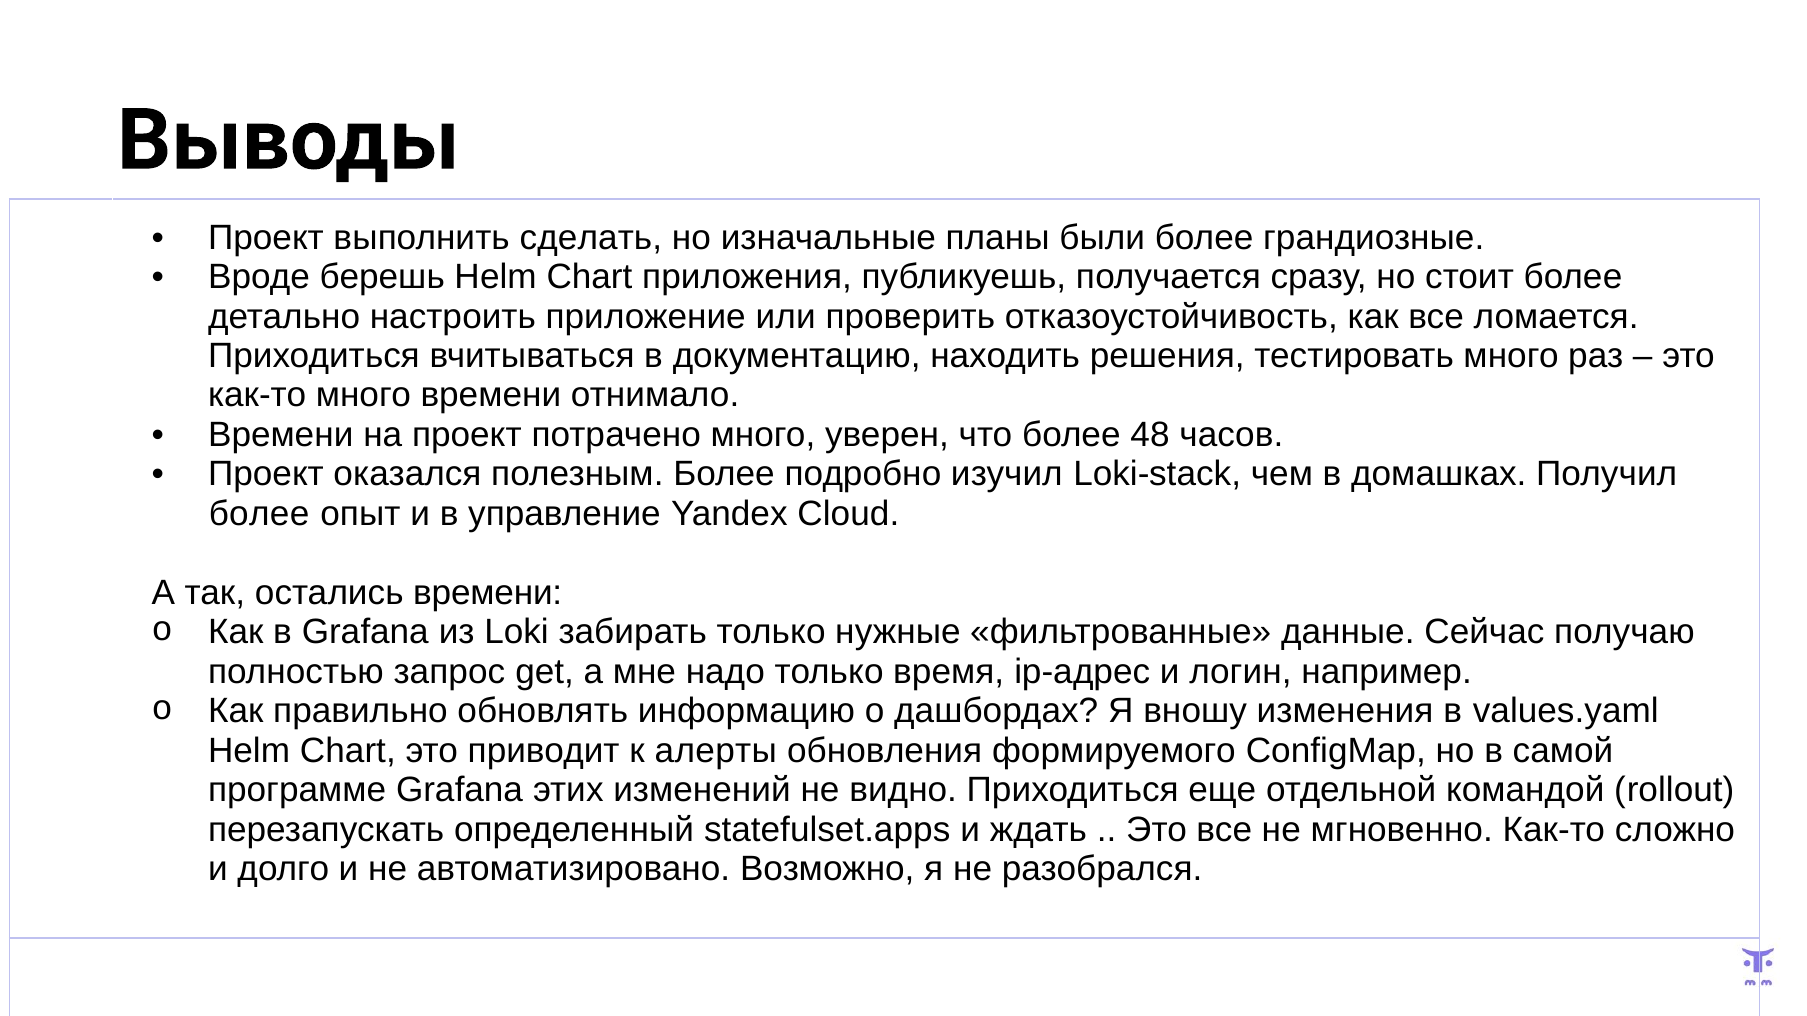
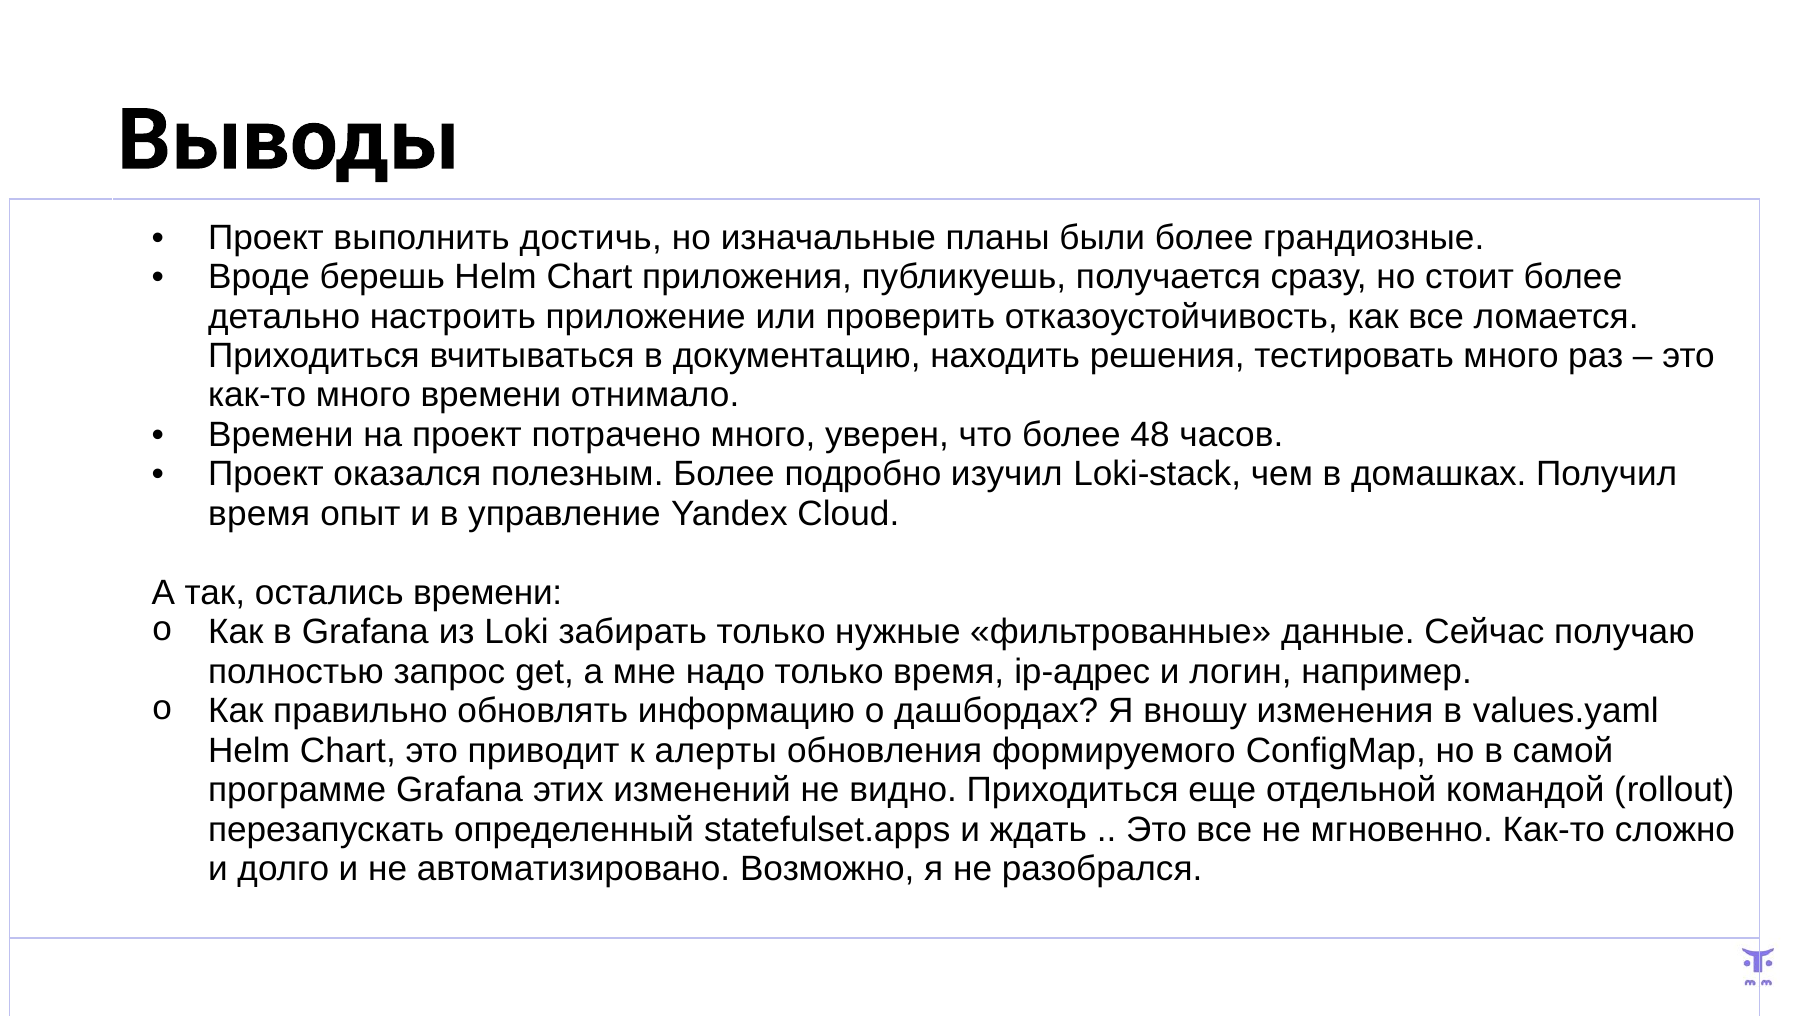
сделать: сделать -> достичь
более at (259, 514): более -> время
